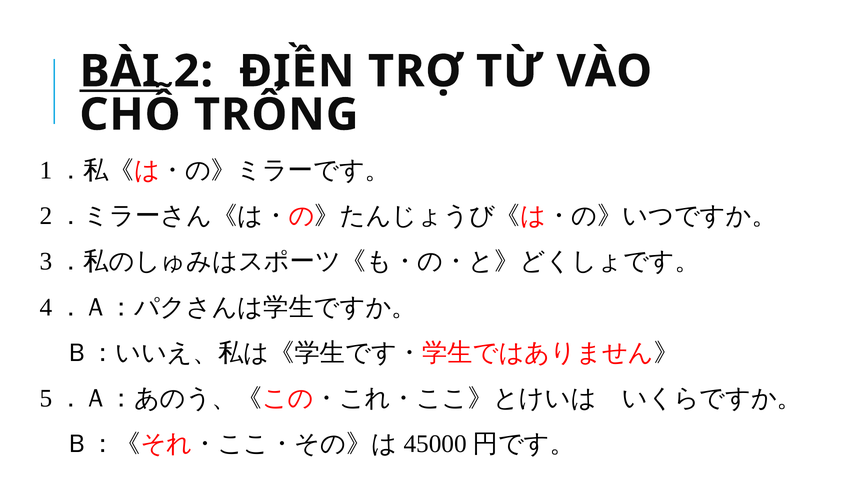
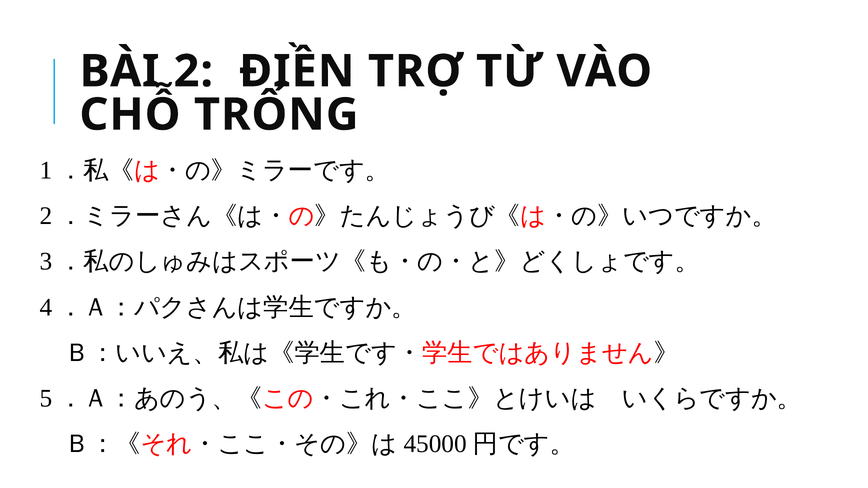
BÀI underline: present -> none
